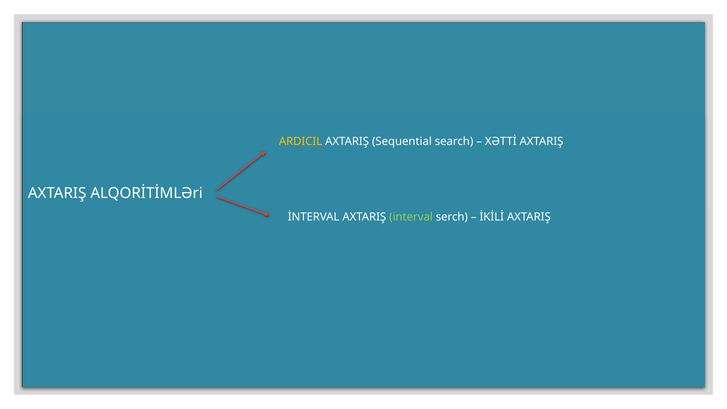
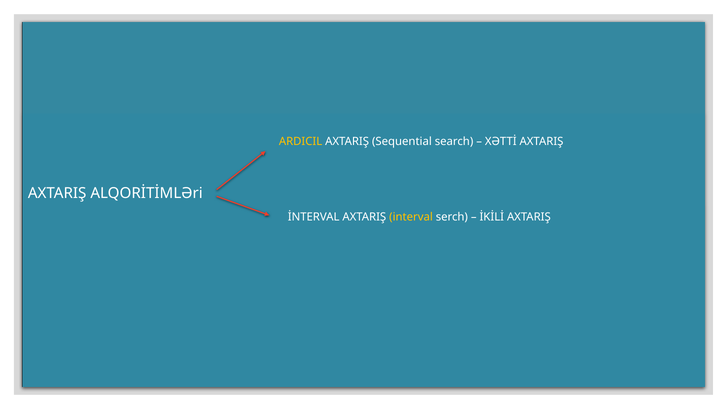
interval colour: light green -> yellow
